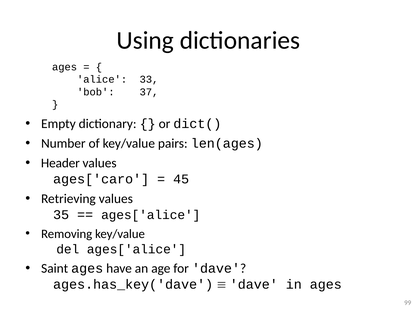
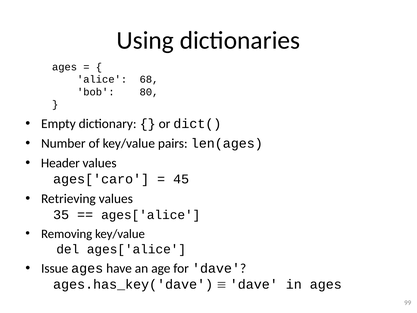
33: 33 -> 68
37: 37 -> 80
Saint: Saint -> Issue
